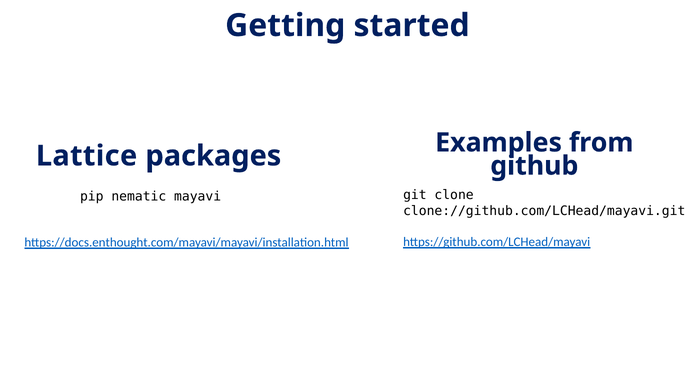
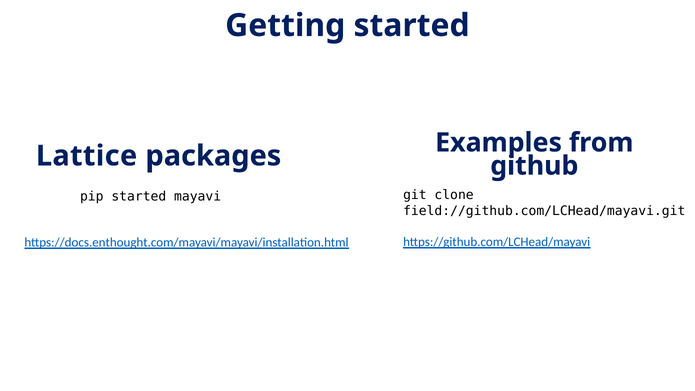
pip nematic: nematic -> started
clone://github.com/LCHead/mayavi.git: clone://github.com/LCHead/mayavi.git -> field://github.com/LCHead/mayavi.git
